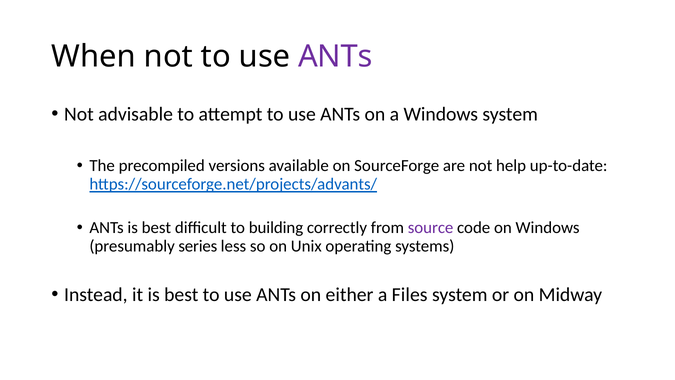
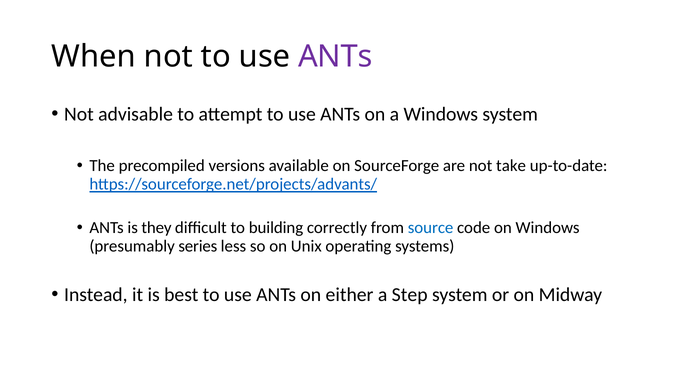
help: help -> take
ANTs is best: best -> they
source colour: purple -> blue
Files: Files -> Step
